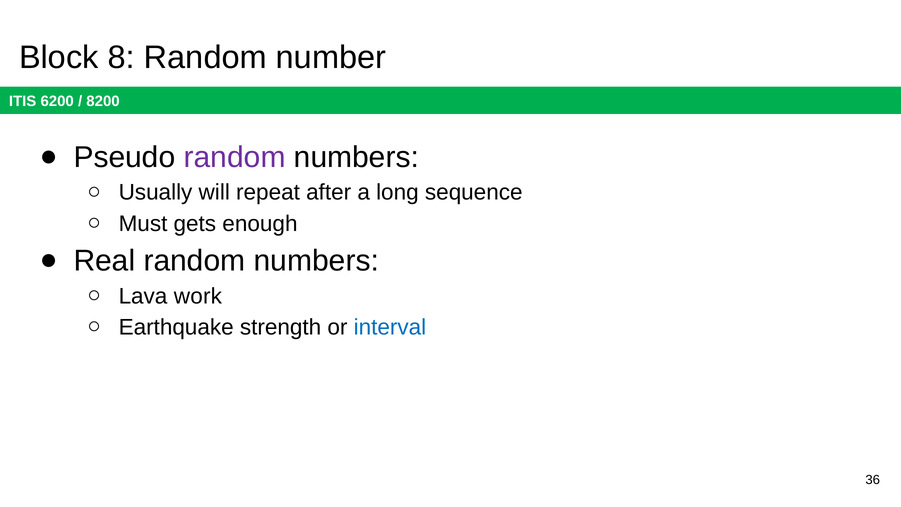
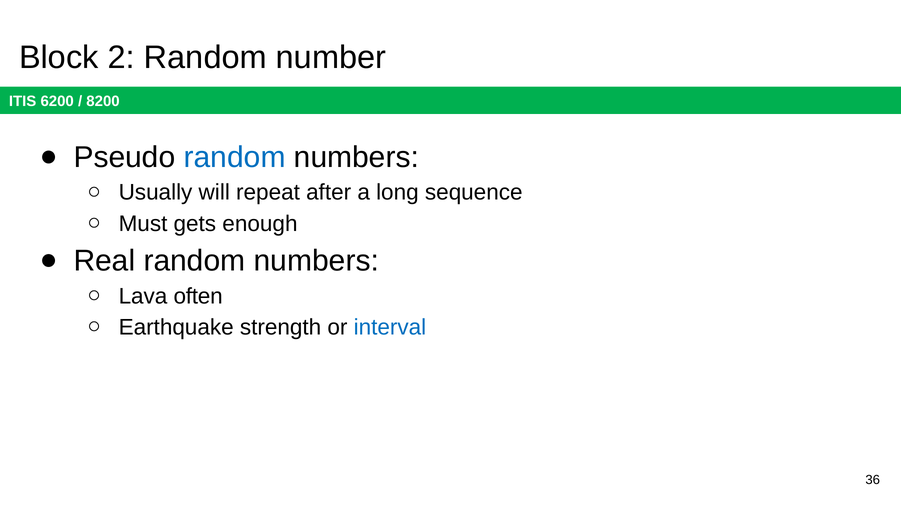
8: 8 -> 2
random at (235, 157) colour: purple -> blue
work: work -> often
